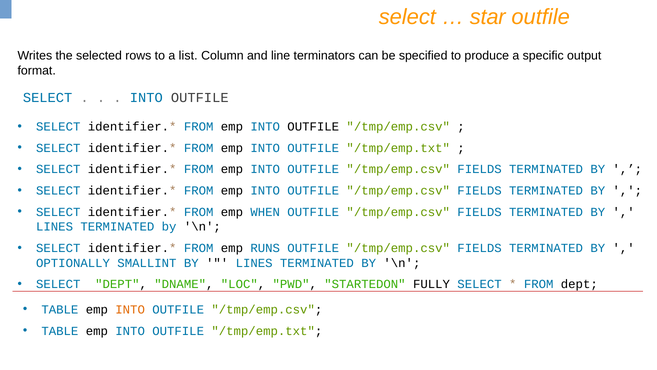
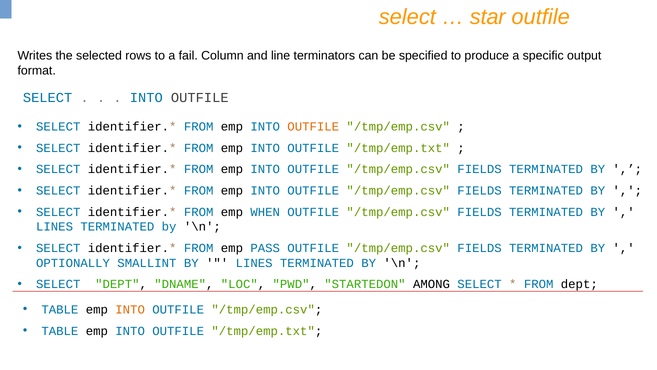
list: list -> fail
OUTFILE at (313, 126) colour: black -> orange
RUNS: RUNS -> PASS
FULLY: FULLY -> AMONG
